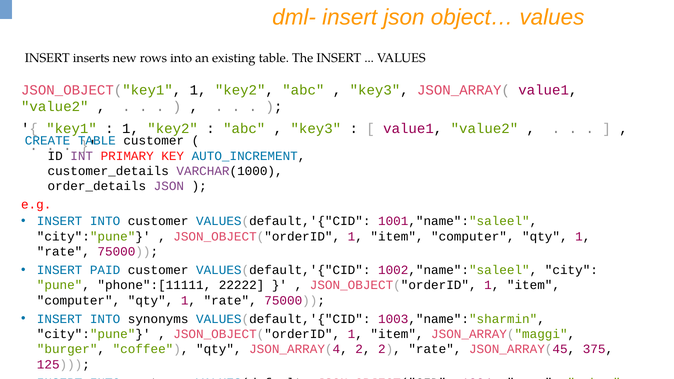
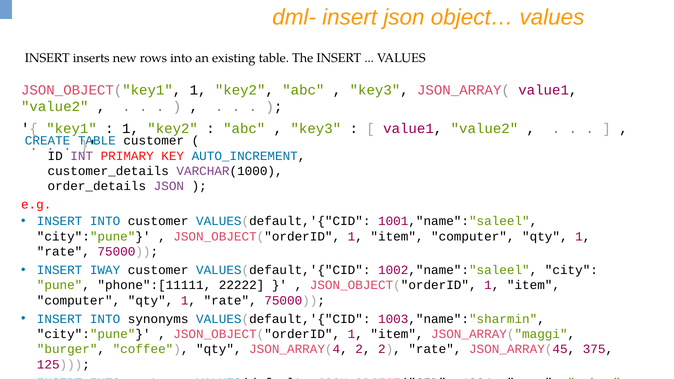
PAID: PAID -> IWAY
